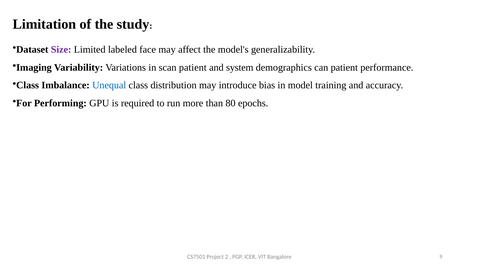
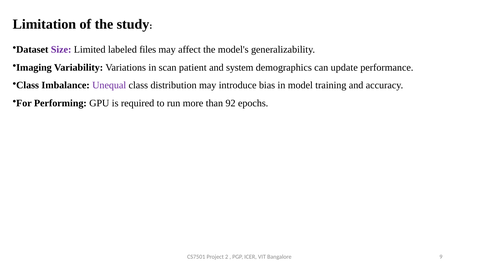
face: face -> files
can patient: patient -> update
Unequal colour: blue -> purple
80: 80 -> 92
